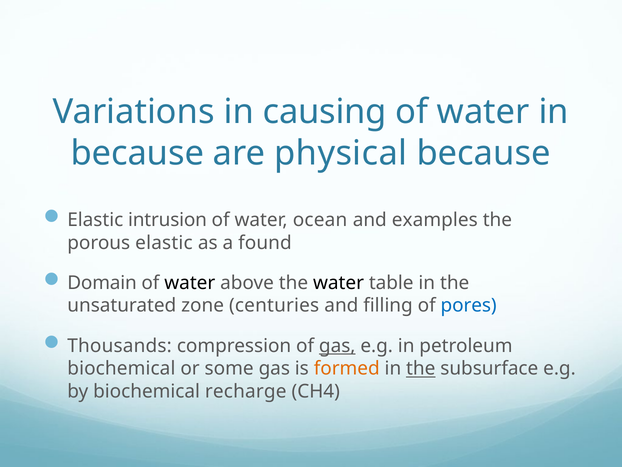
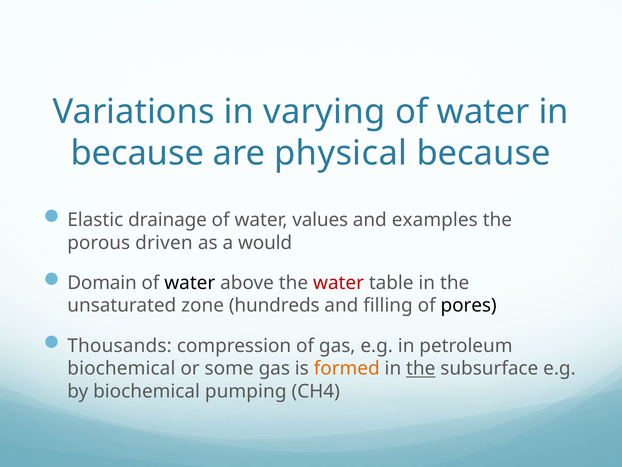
causing: causing -> varying
intrusion: intrusion -> drainage
ocean: ocean -> values
porous elastic: elastic -> driven
found: found -> would
water at (339, 283) colour: black -> red
centuries: centuries -> hundreds
pores colour: blue -> black
gas at (337, 345) underline: present -> none
recharge: recharge -> pumping
